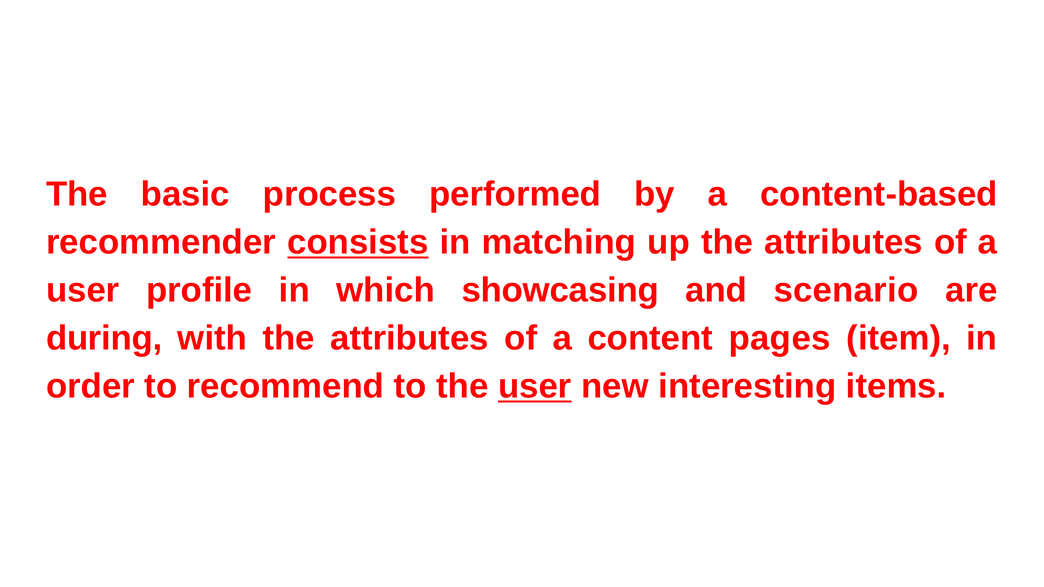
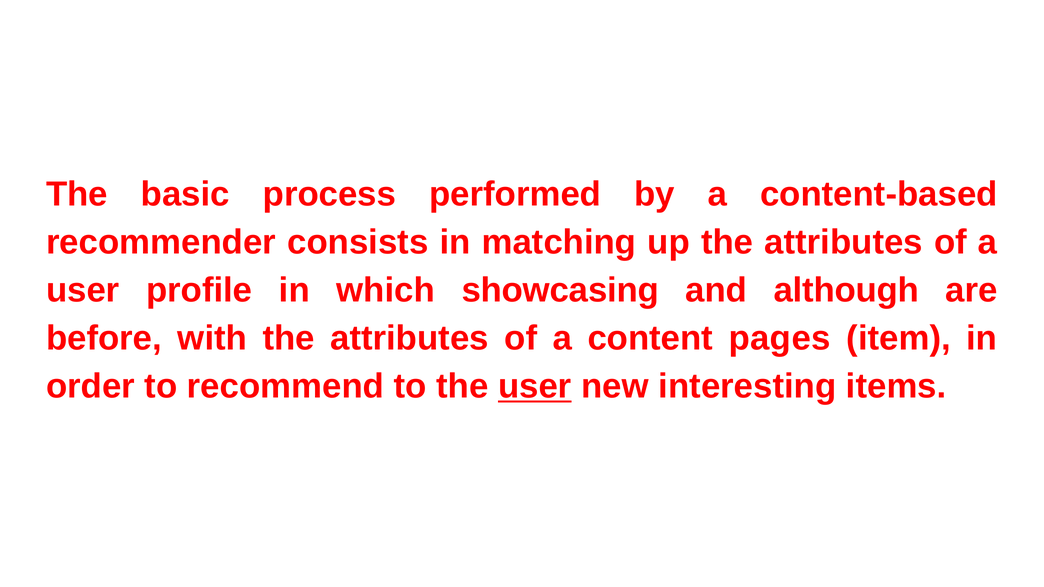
consists underline: present -> none
scenario: scenario -> although
during: during -> before
